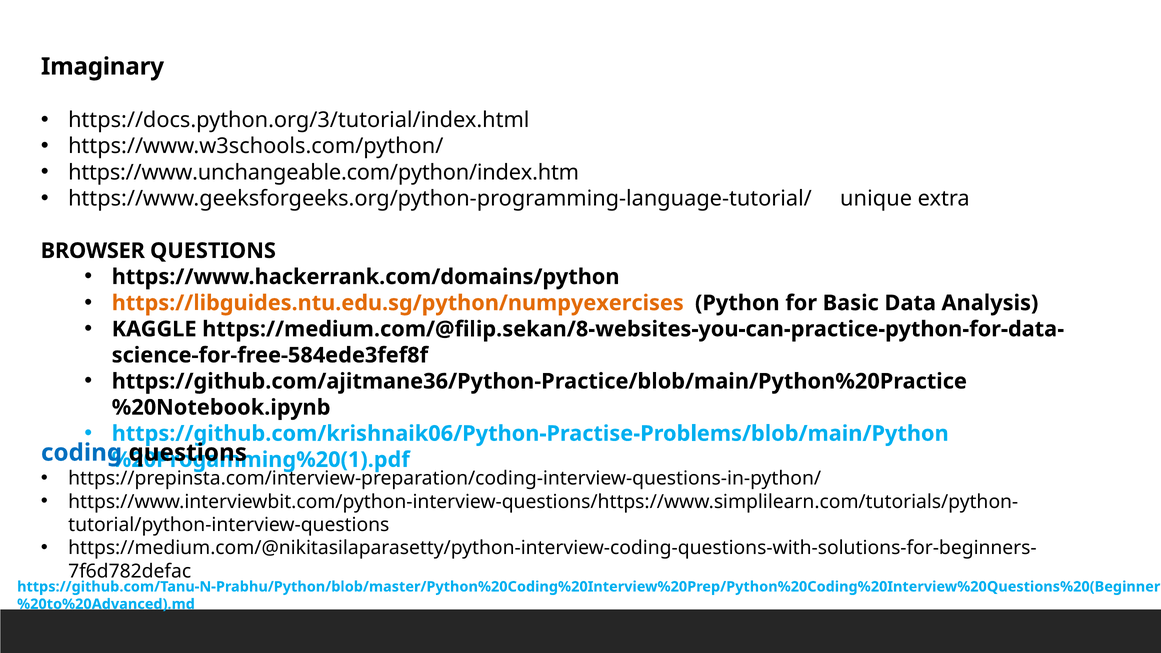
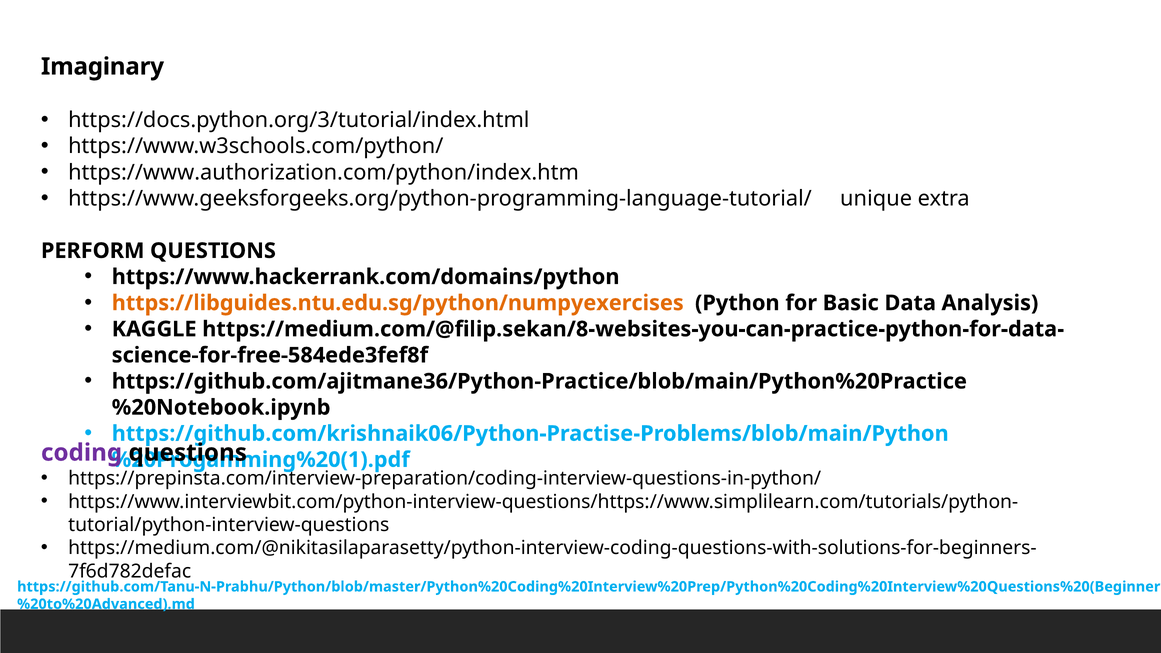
https://www.unchangeable.com/python/index.htm: https://www.unchangeable.com/python/index.htm -> https://www.authorization.com/python/index.htm
BROWSER: BROWSER -> PERFORM
coding colour: blue -> purple
